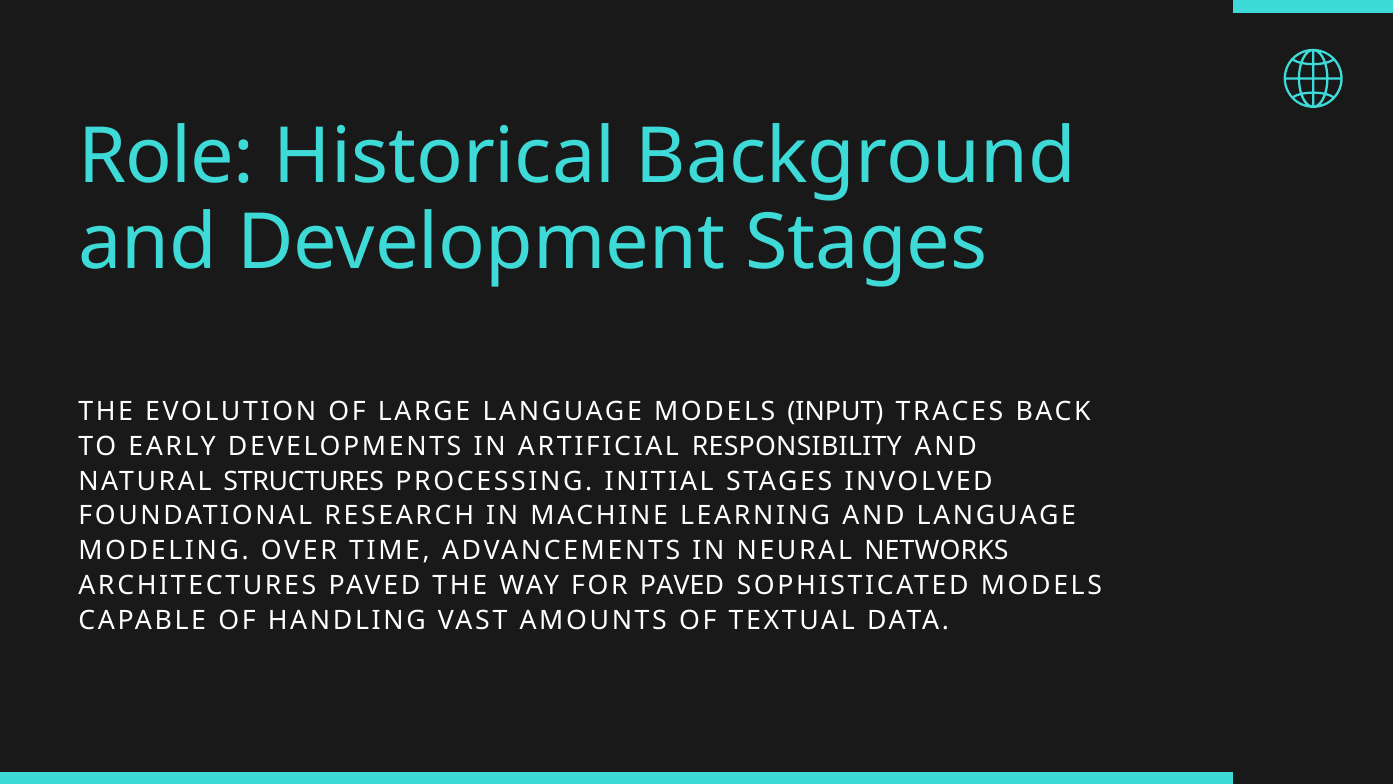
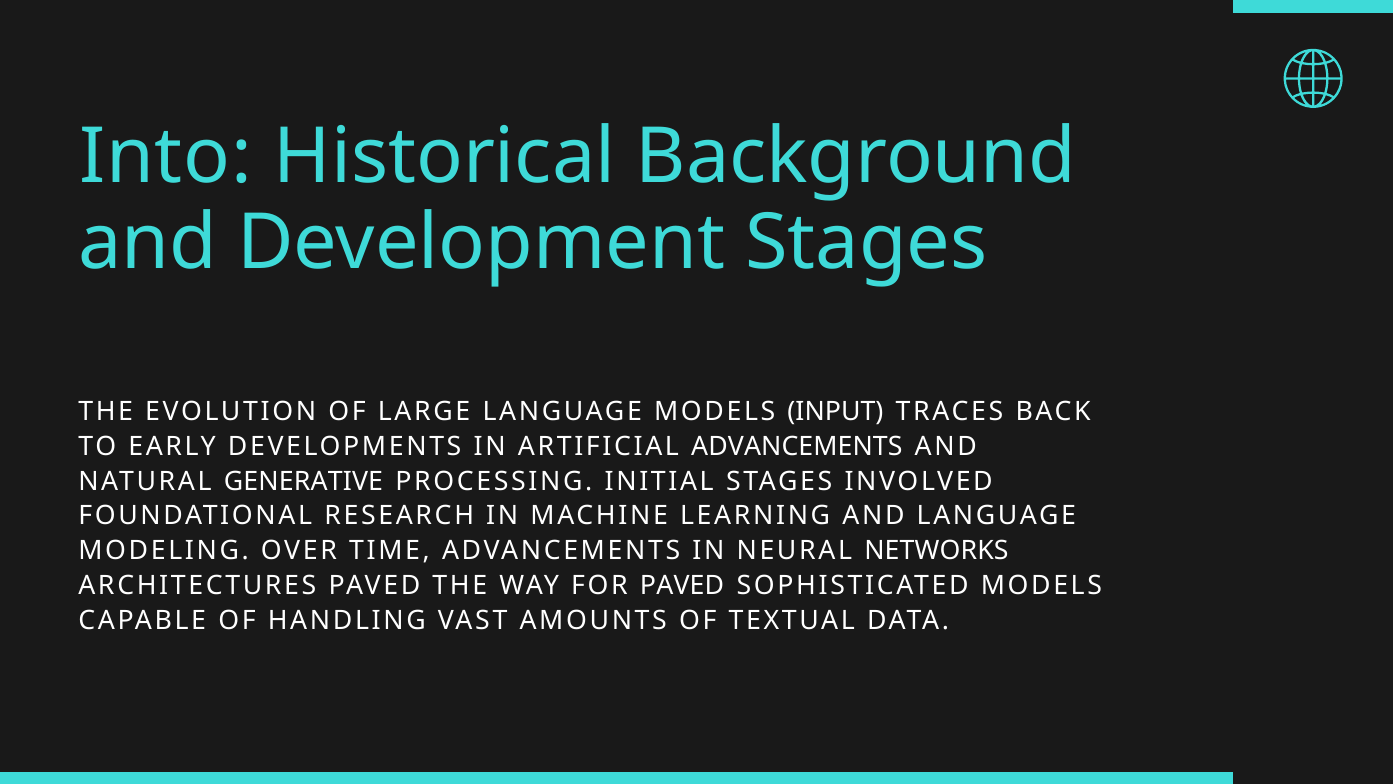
Role: Role -> Into
ARTIFICIAL RESPONSIBILITY: RESPONSIBILITY -> ADVANCEMENTS
STRUCTURES: STRUCTURES -> GENERATIVE
